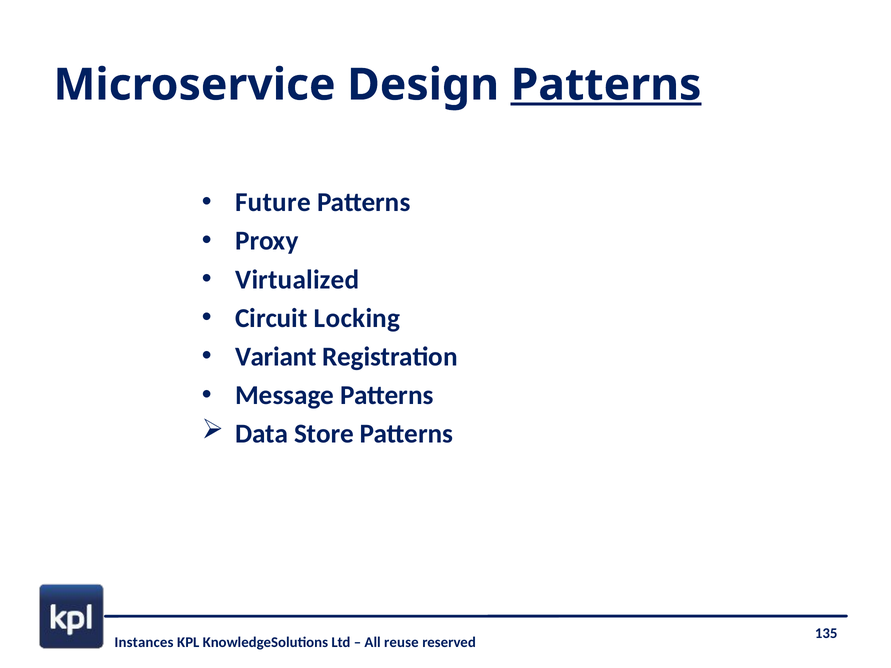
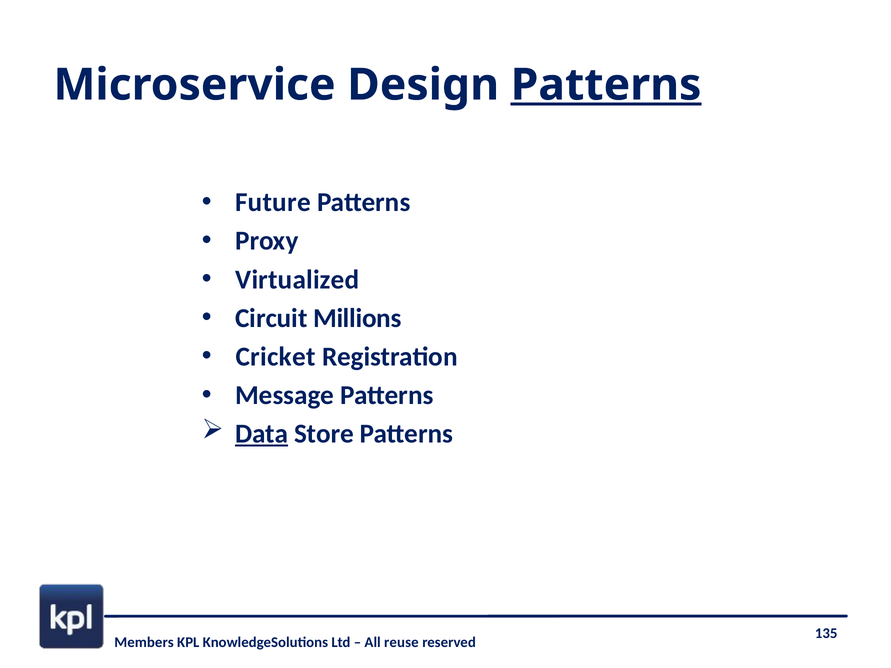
Locking: Locking -> Millions
Variant: Variant -> Cricket
Data underline: none -> present
Instances: Instances -> Members
